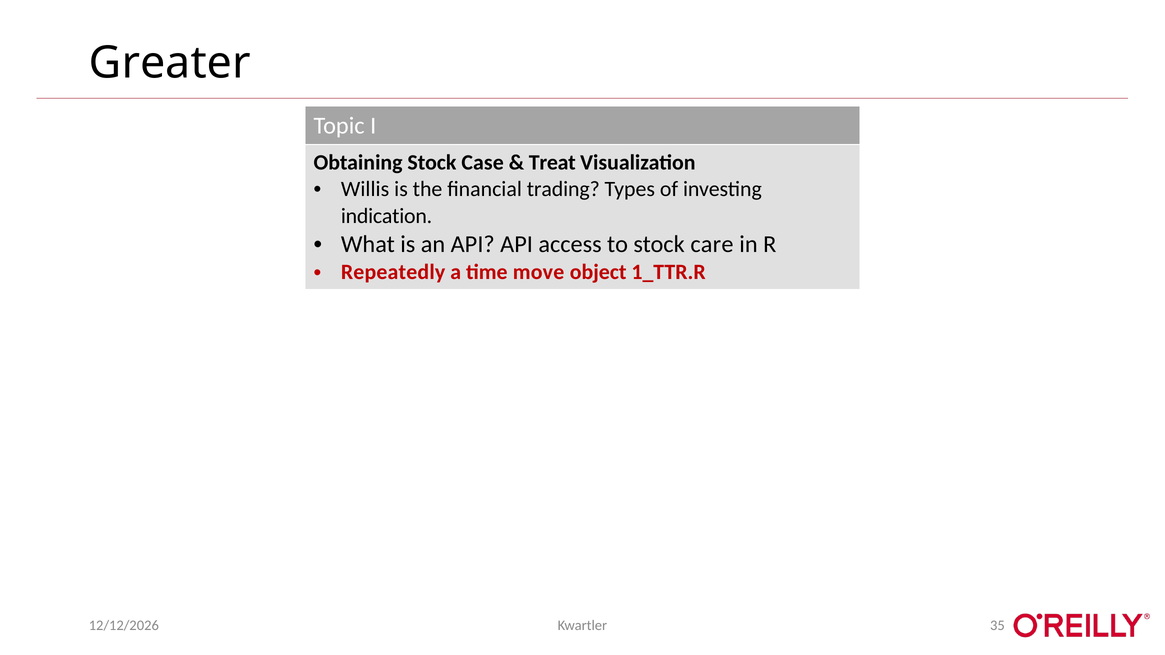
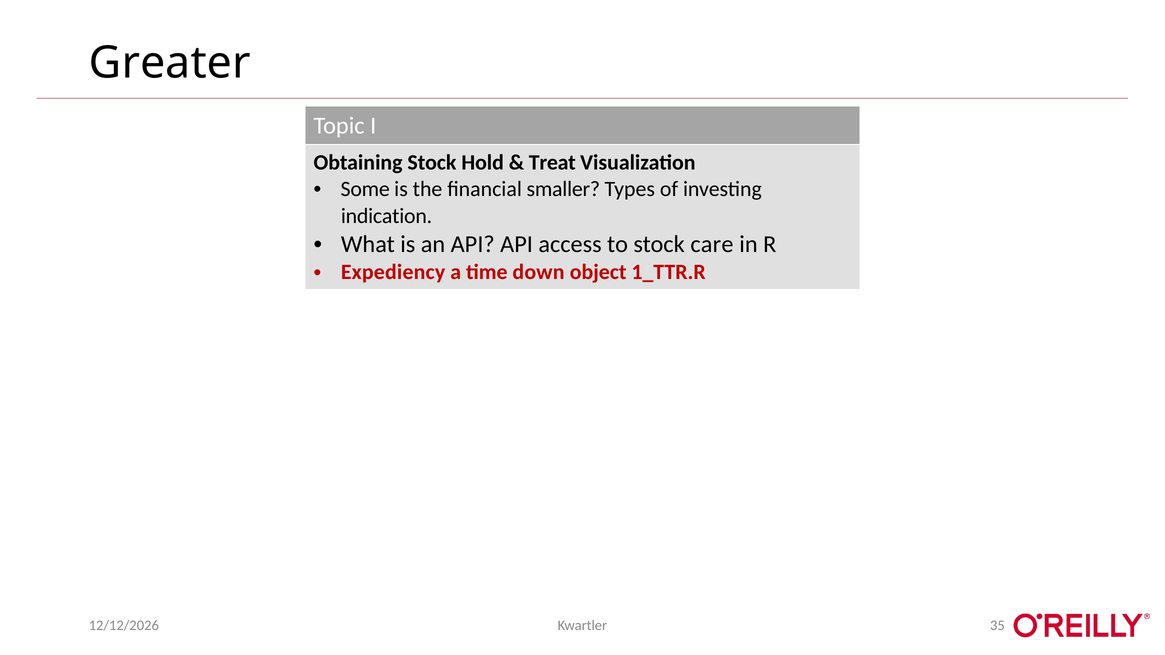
Case: Case -> Hold
Willis: Willis -> Some
trading: trading -> smaller
Repeatedly: Repeatedly -> Expediency
move: move -> down
